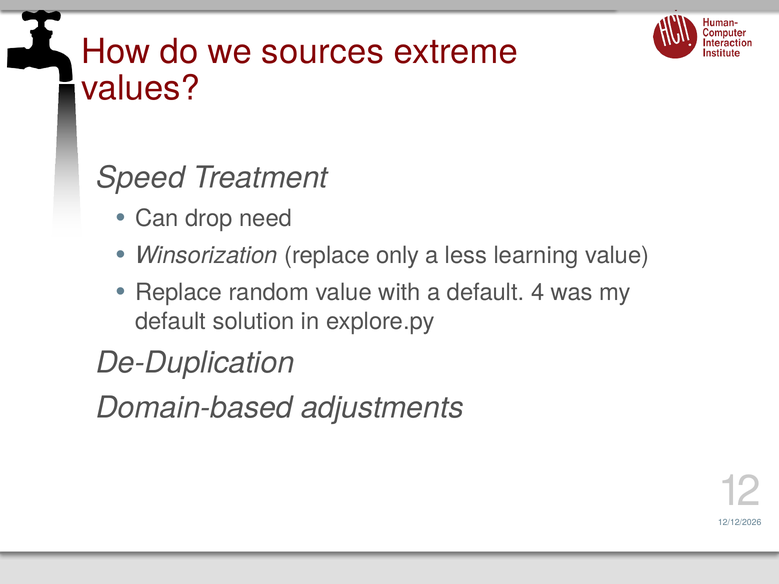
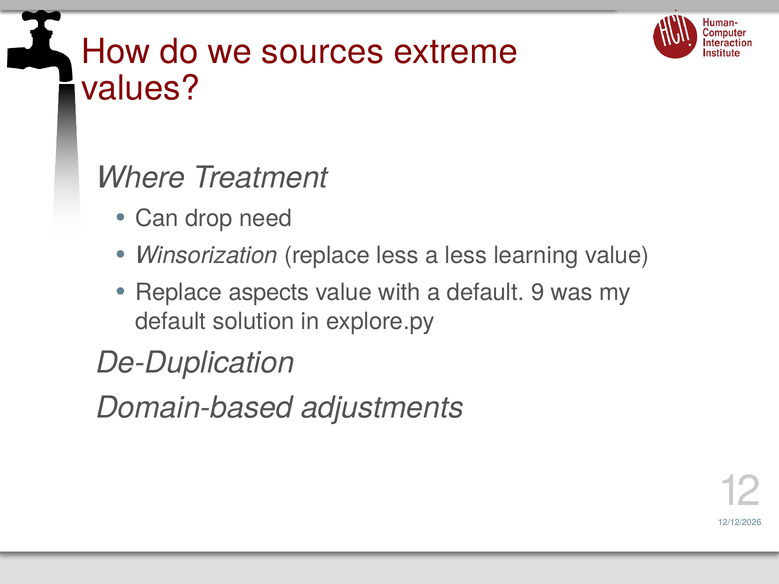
Speed: Speed -> Where
replace only: only -> less
random: random -> aspects
4: 4 -> 9
